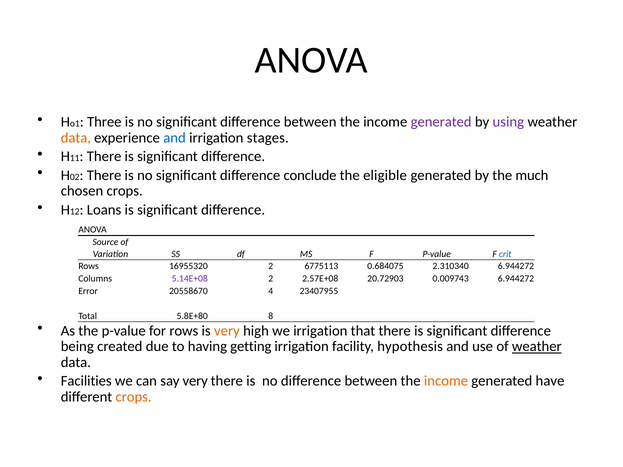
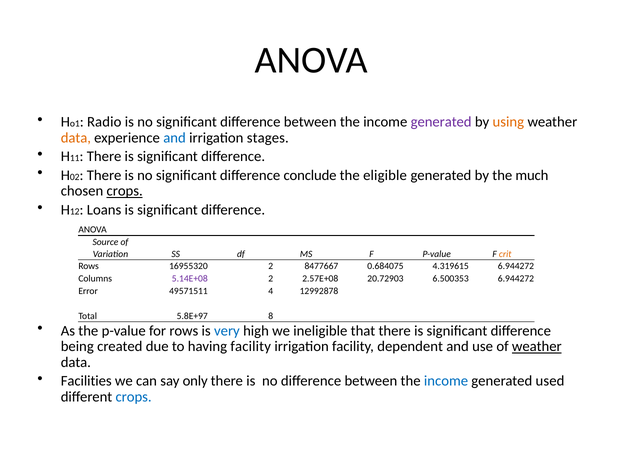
Three: Three -> Radio
using colour: purple -> orange
crops at (125, 191) underline: none -> present
crit colour: blue -> orange
6775113: 6775113 -> 8477667
2.310340: 2.310340 -> 4.319615
0.009743: 0.009743 -> 6.500353
20558670: 20558670 -> 49571511
23407955: 23407955 -> 12992878
5.8E+80: 5.8E+80 -> 5.8E+97
very at (227, 331) colour: orange -> blue
we irrigation: irrigation -> ineligible
having getting: getting -> facility
hypothesis: hypothesis -> dependent
say very: very -> only
income at (446, 381) colour: orange -> blue
have: have -> used
crops at (134, 397) colour: orange -> blue
